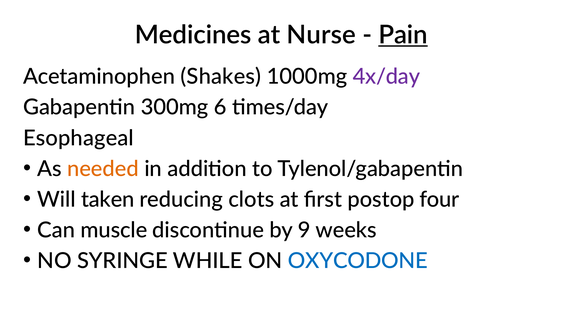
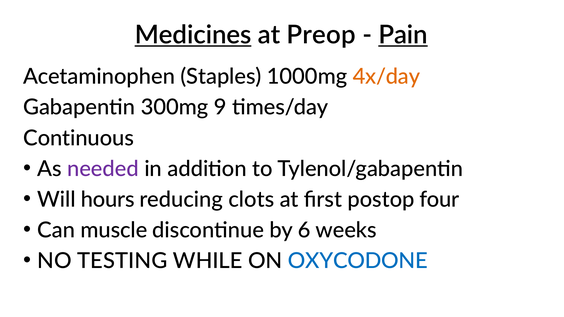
Medicines underline: none -> present
Nurse: Nurse -> Preop
Shakes: Shakes -> Staples
4x/day colour: purple -> orange
6: 6 -> 9
Esophageal: Esophageal -> Continuous
needed colour: orange -> purple
taken: taken -> hours
9: 9 -> 6
SYRINGE: SYRINGE -> TESTING
